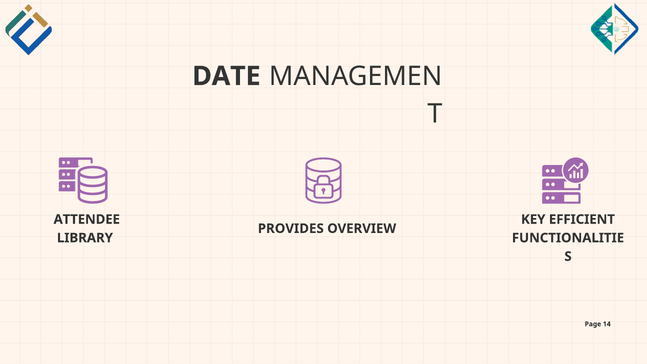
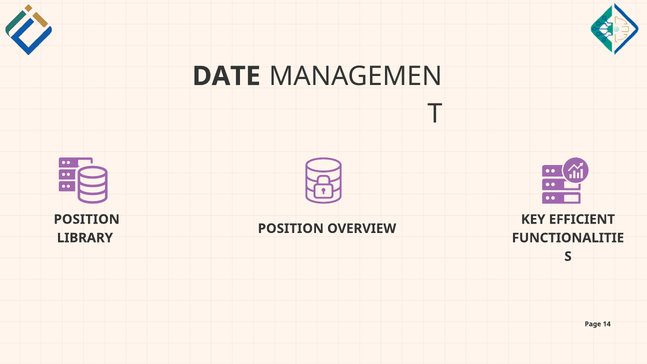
ATTENDEE at (87, 219): ATTENDEE -> POSITION
PROVIDES at (291, 229): PROVIDES -> POSITION
